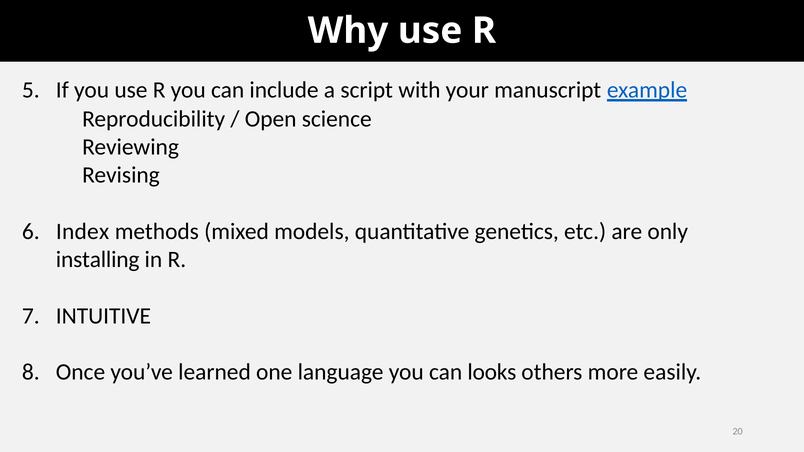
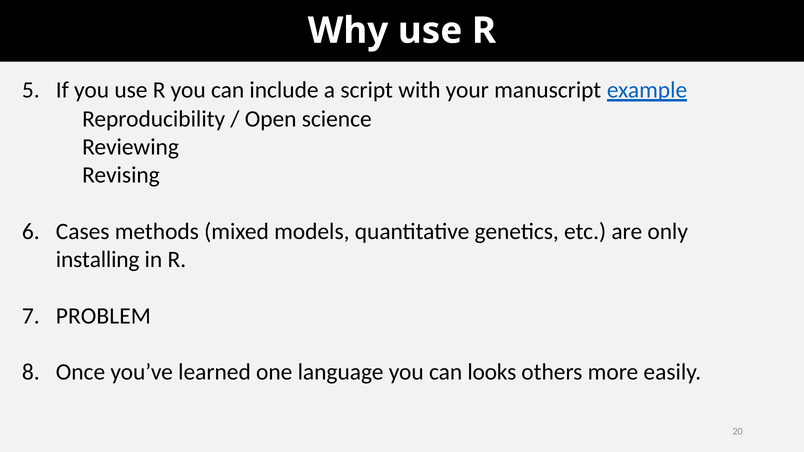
Index: Index -> Cases
INTUITIVE: INTUITIVE -> PROBLEM
